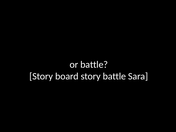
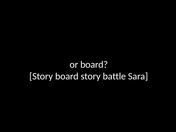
or battle: battle -> board
